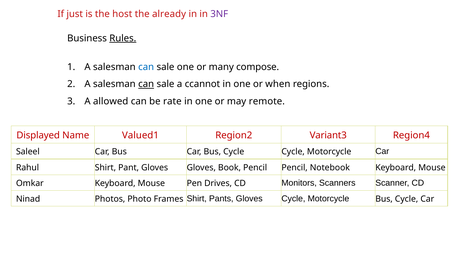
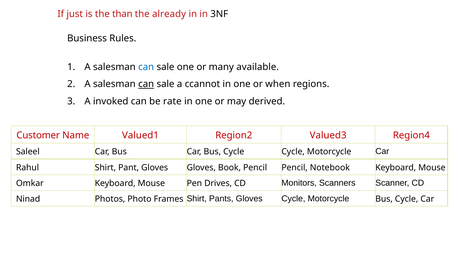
host: host -> than
3NF colour: purple -> black
Rules underline: present -> none
compose: compose -> available
allowed: allowed -> invoked
remote: remote -> derived
Displayed: Displayed -> Customer
Variant3: Variant3 -> Valued3
